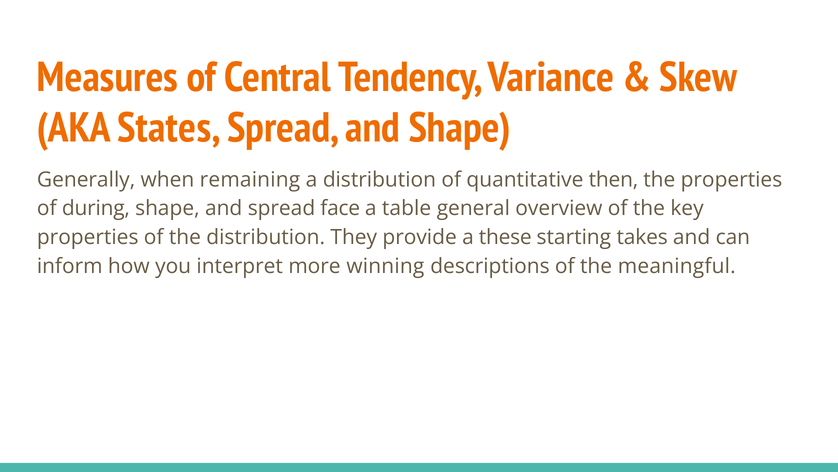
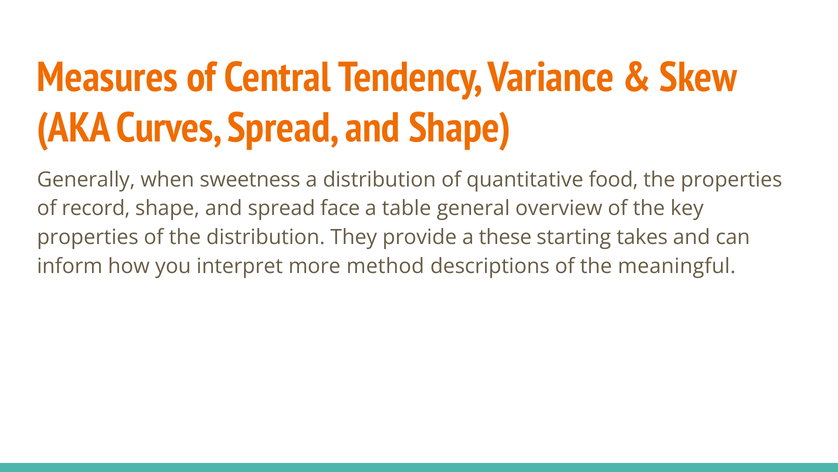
States: States -> Curves
remaining: remaining -> sweetness
then: then -> food
during: during -> record
winning: winning -> method
